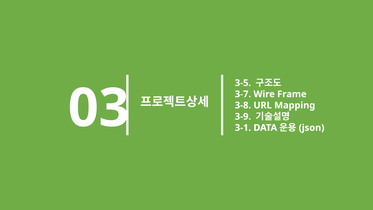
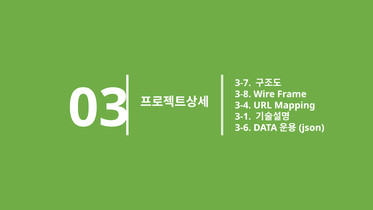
3-5: 3-5 -> 3-7
3-7: 3-7 -> 3-8
3-8: 3-8 -> 3-4
3-9: 3-9 -> 3-1
3-1: 3-1 -> 3-6
